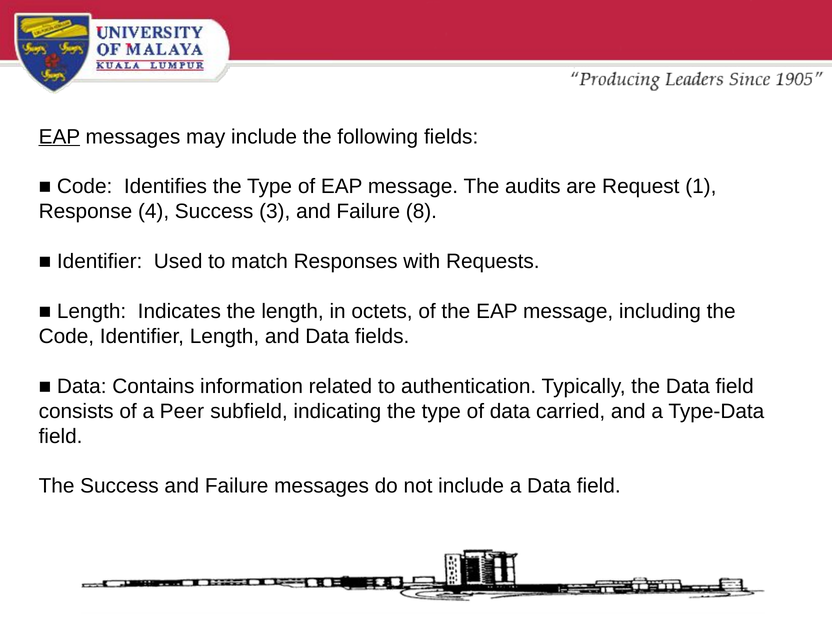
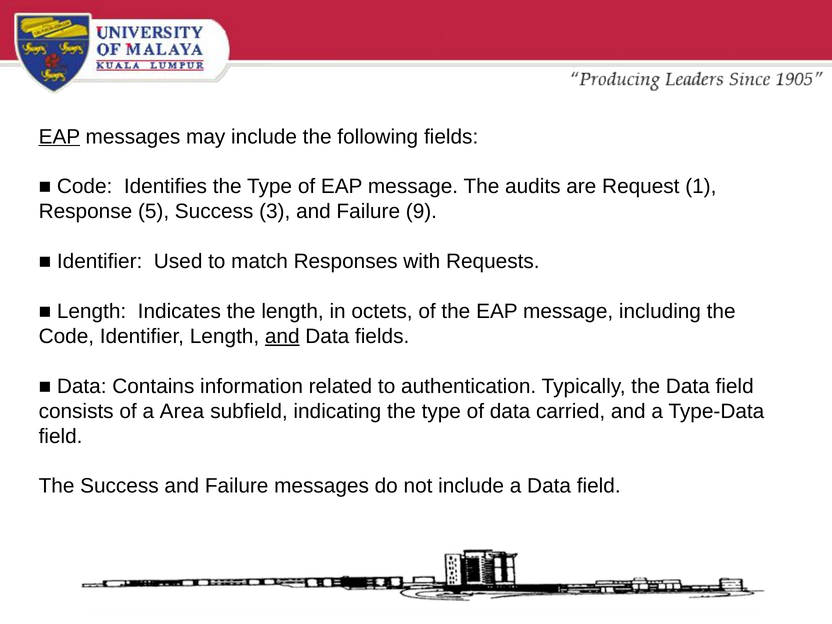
4: 4 -> 5
8: 8 -> 9
and at (282, 336) underline: none -> present
Peer: Peer -> Area
